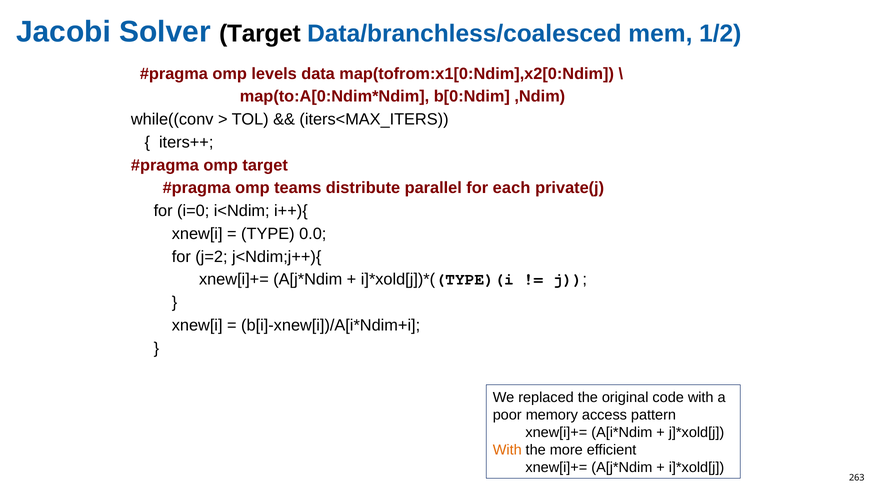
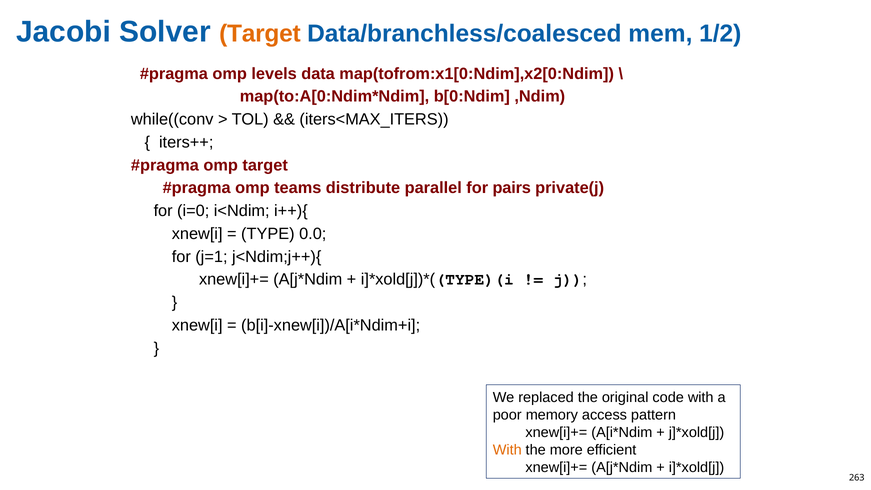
Target at (260, 34) colour: black -> orange
each: each -> pairs
j=2: j=2 -> j=1
